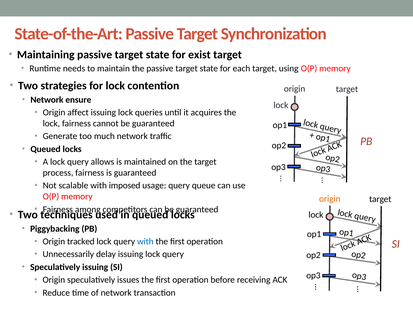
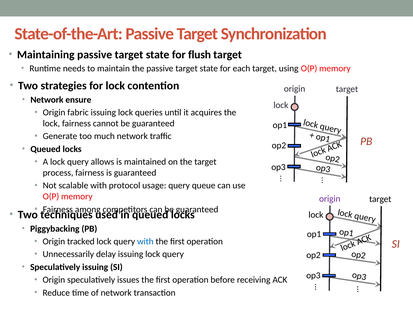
exist: exist -> flush
affect: affect -> fabric
imposed: imposed -> protocol
origin at (330, 199) colour: orange -> purple
